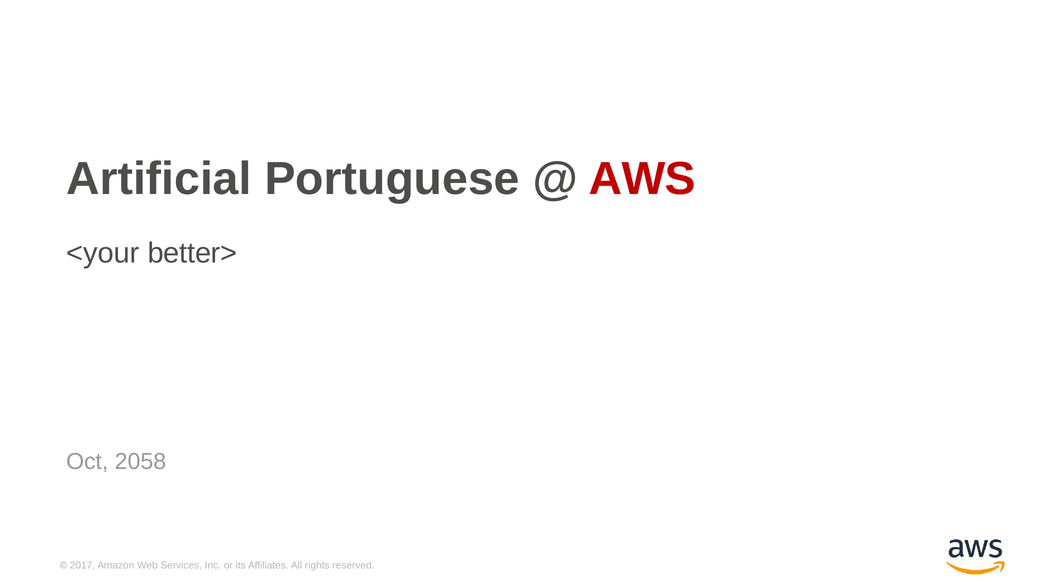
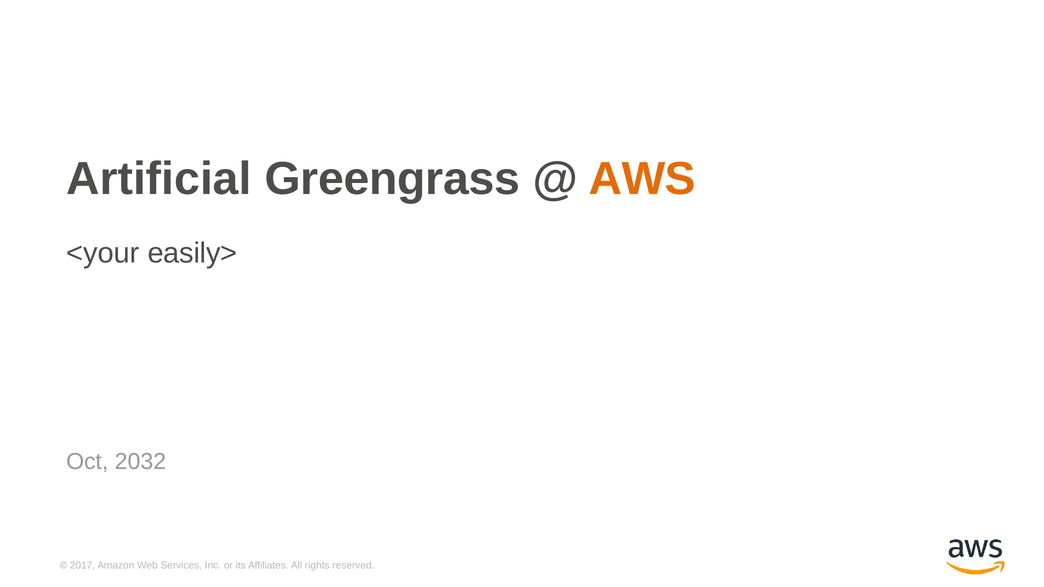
Portuguese: Portuguese -> Greengrass
AWS colour: red -> orange
better>: better> -> easily>
2058: 2058 -> 2032
